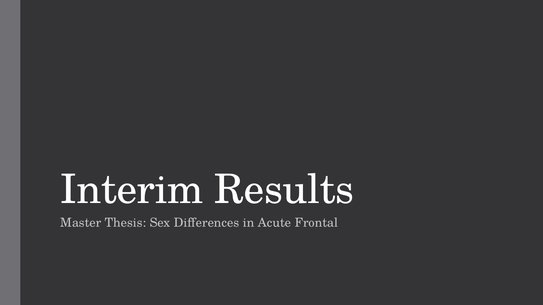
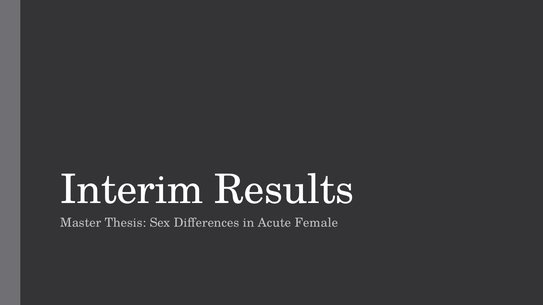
Frontal: Frontal -> Female
